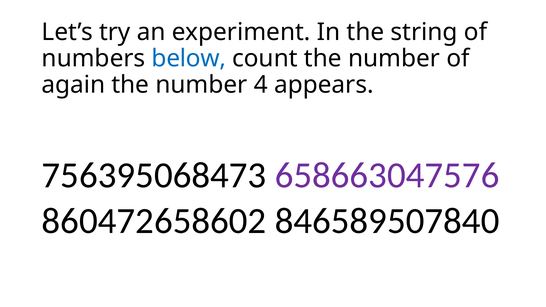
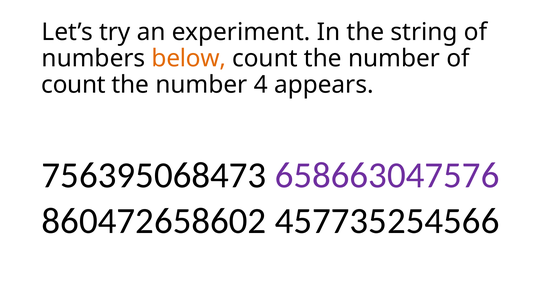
below colour: blue -> orange
again at (73, 85): again -> count
846589507840: 846589507840 -> 457735254566
